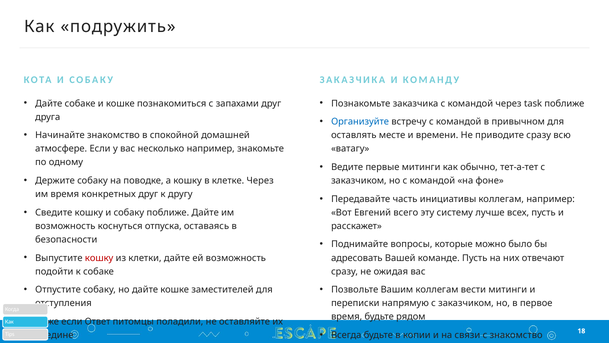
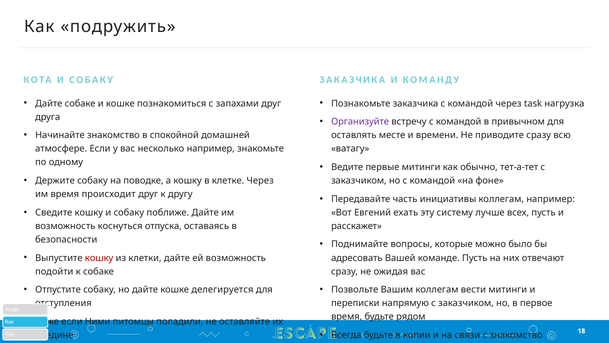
task поближе: поближе -> нагрузка
Организуйте colour: blue -> purple
конкретных: конкретных -> происходит
всего: всего -> ехать
заместителей: заместителей -> делегируется
Ответ: Ответ -> Ними
